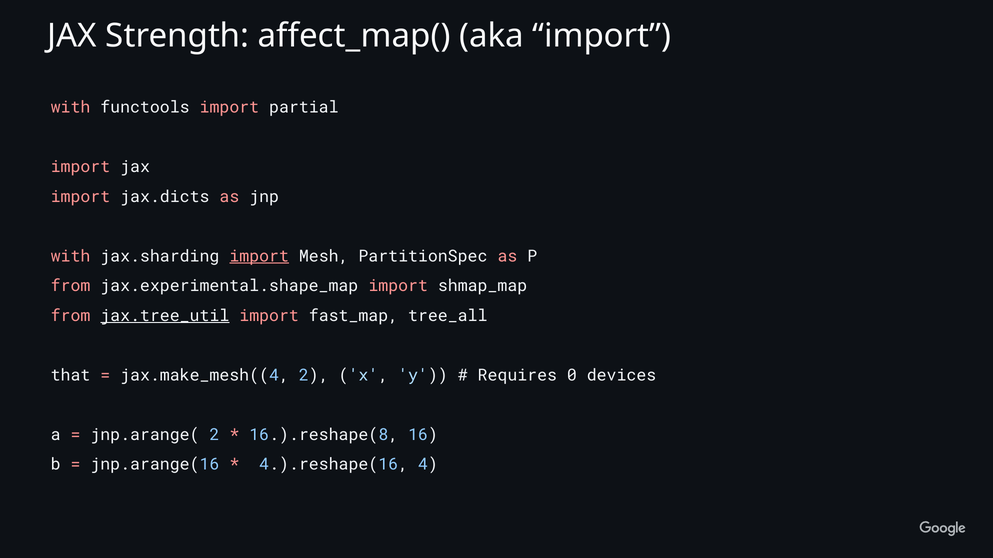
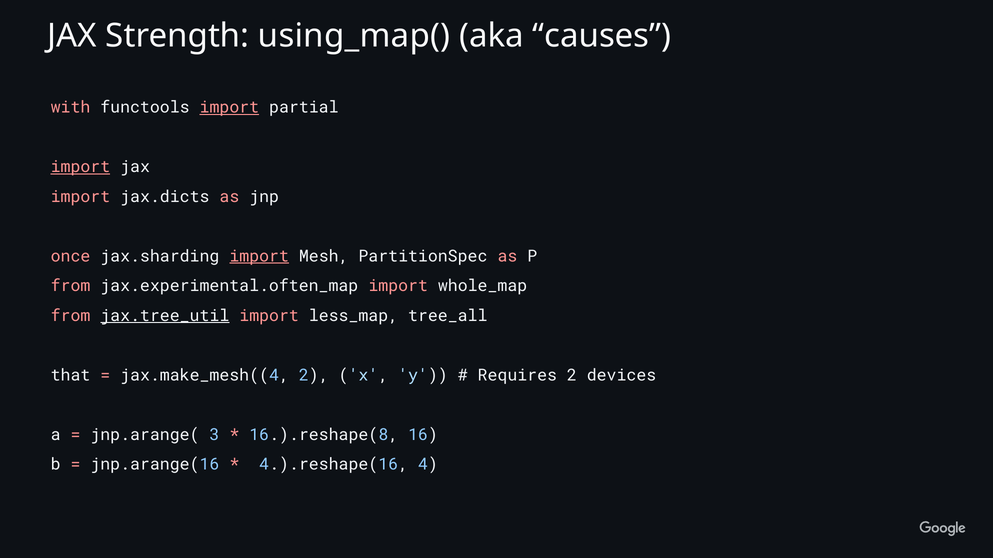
affect_map(: affect_map( -> using_map(
aka import: import -> causes
import at (229, 107) underline: none -> present
import at (80, 167) underline: none -> present
with at (71, 256): with -> once
jax.experimental.shape_map: jax.experimental.shape_map -> jax.experimental.often_map
shmap_map: shmap_map -> whole_map
fast_map: fast_map -> less_map
Requires 0: 0 -> 2
jnp.arange( 2: 2 -> 3
